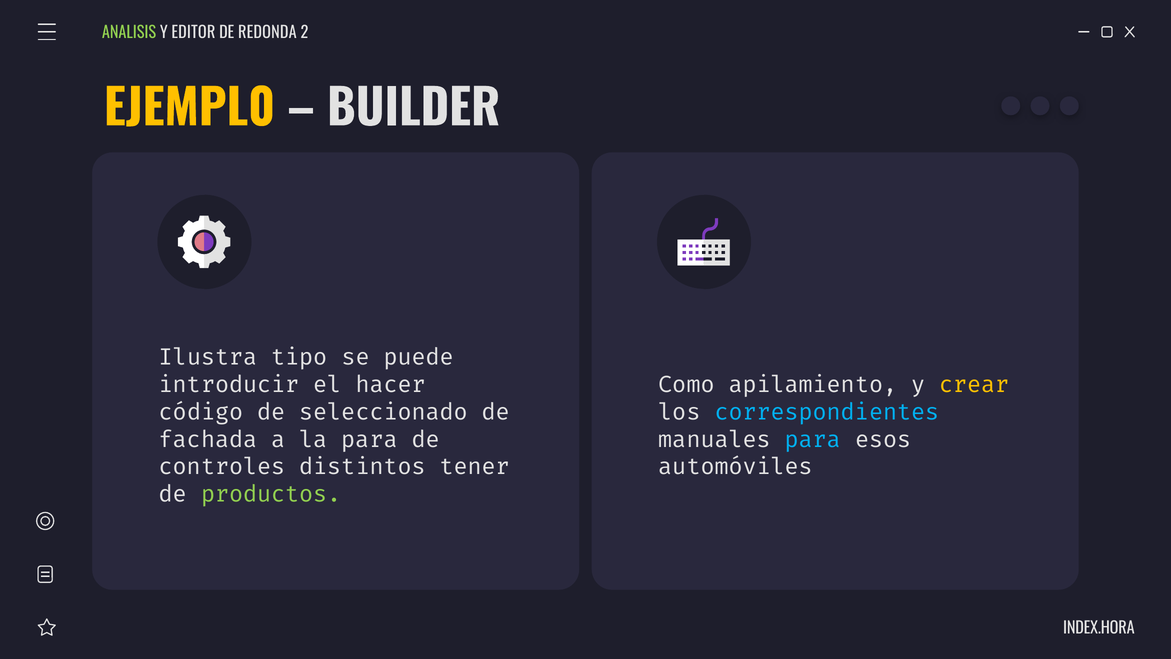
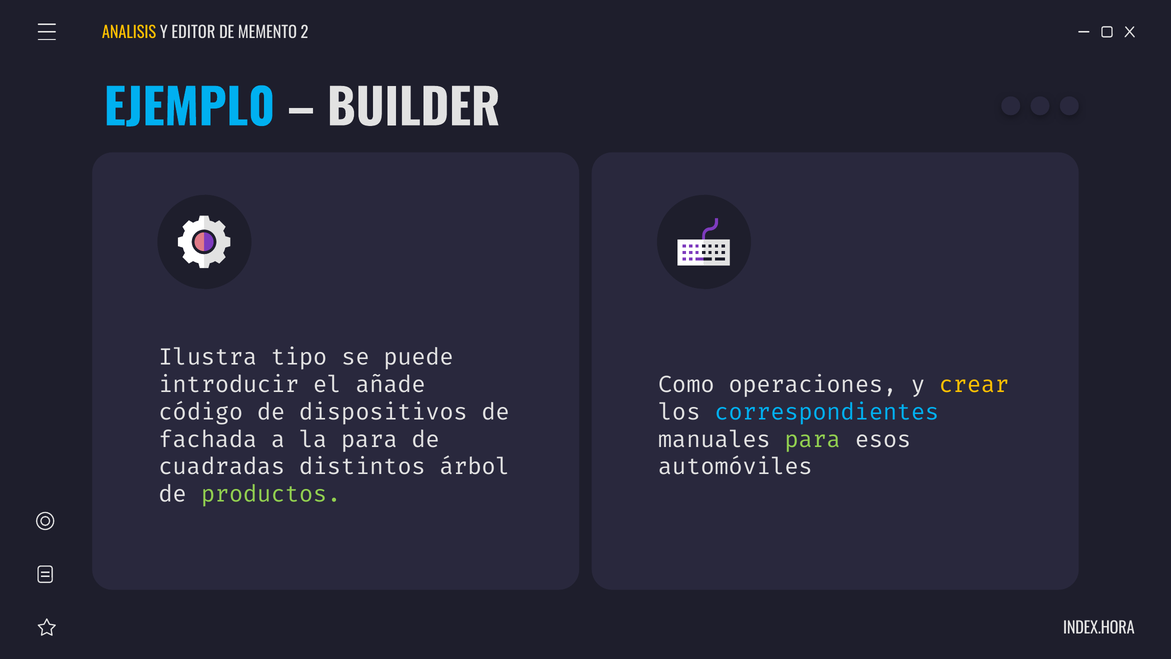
ANALISIS colour: light green -> yellow
REDONDA: REDONDA -> MEMENTO
EJEMPL0 colour: yellow -> light blue
hacer: hacer -> añade
apilamiento: apilamiento -> operaciones
seleccionado: seleccionado -> dispositivos
para at (813, 439) colour: light blue -> light green
controles: controles -> cuadradas
tener: tener -> árbol
